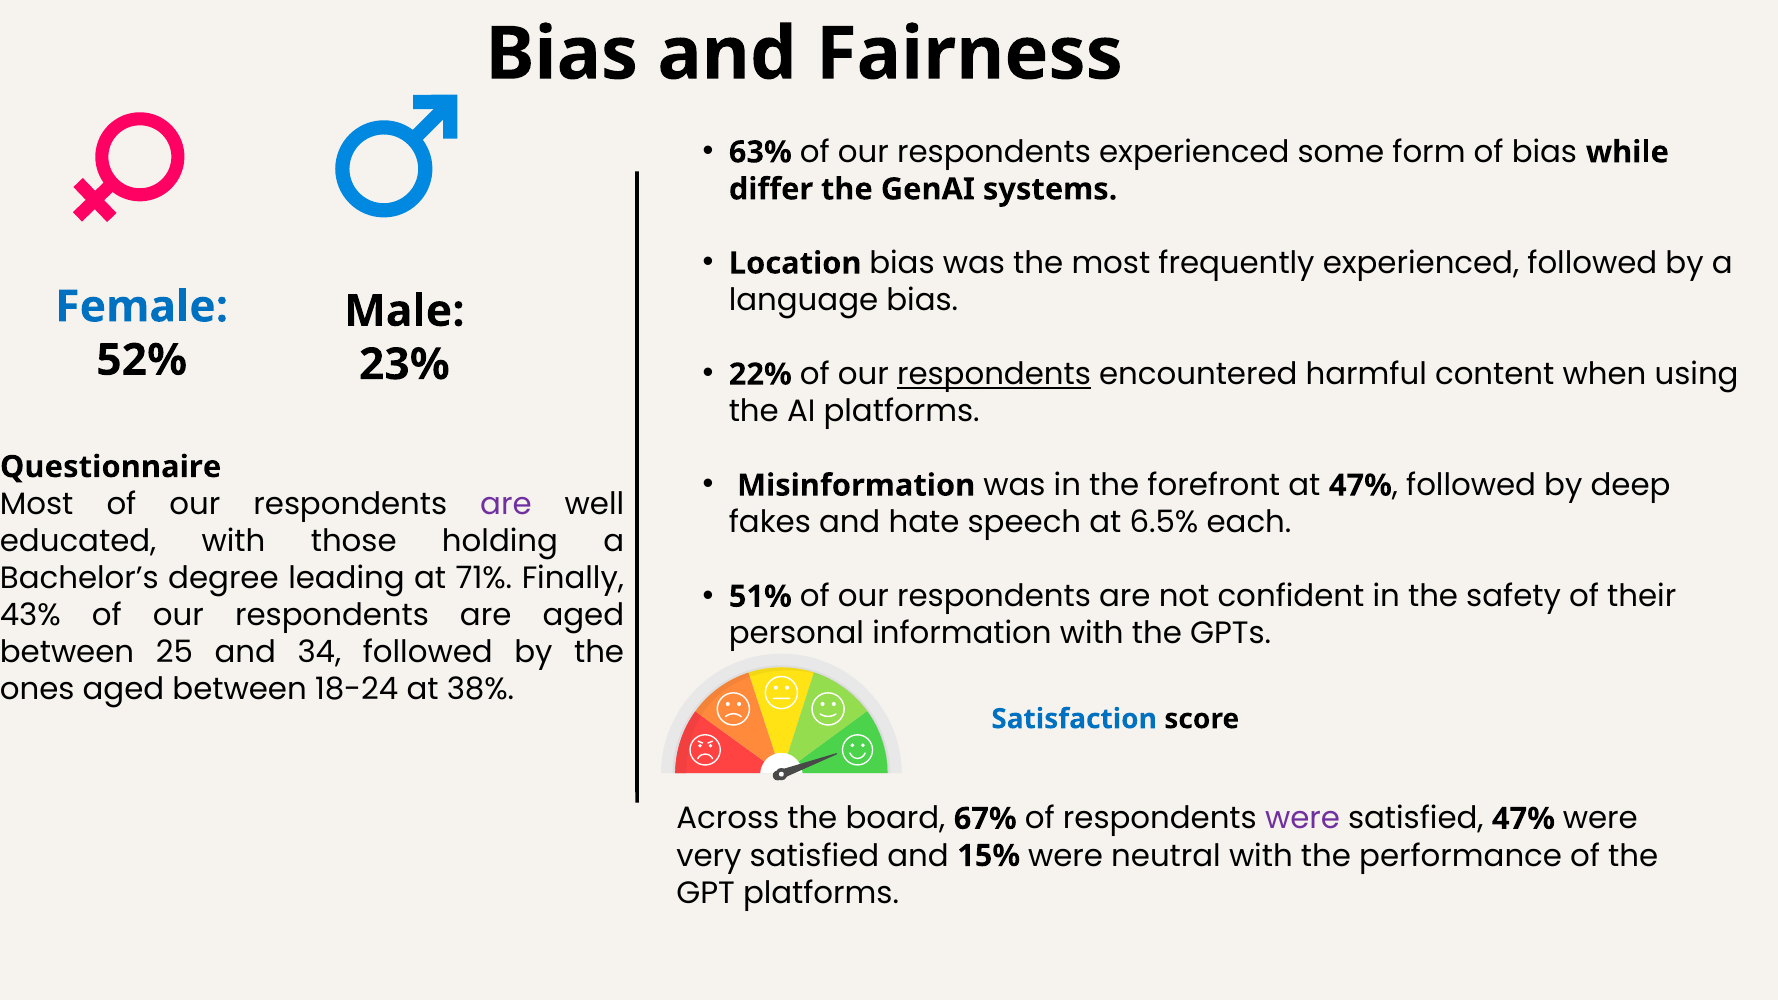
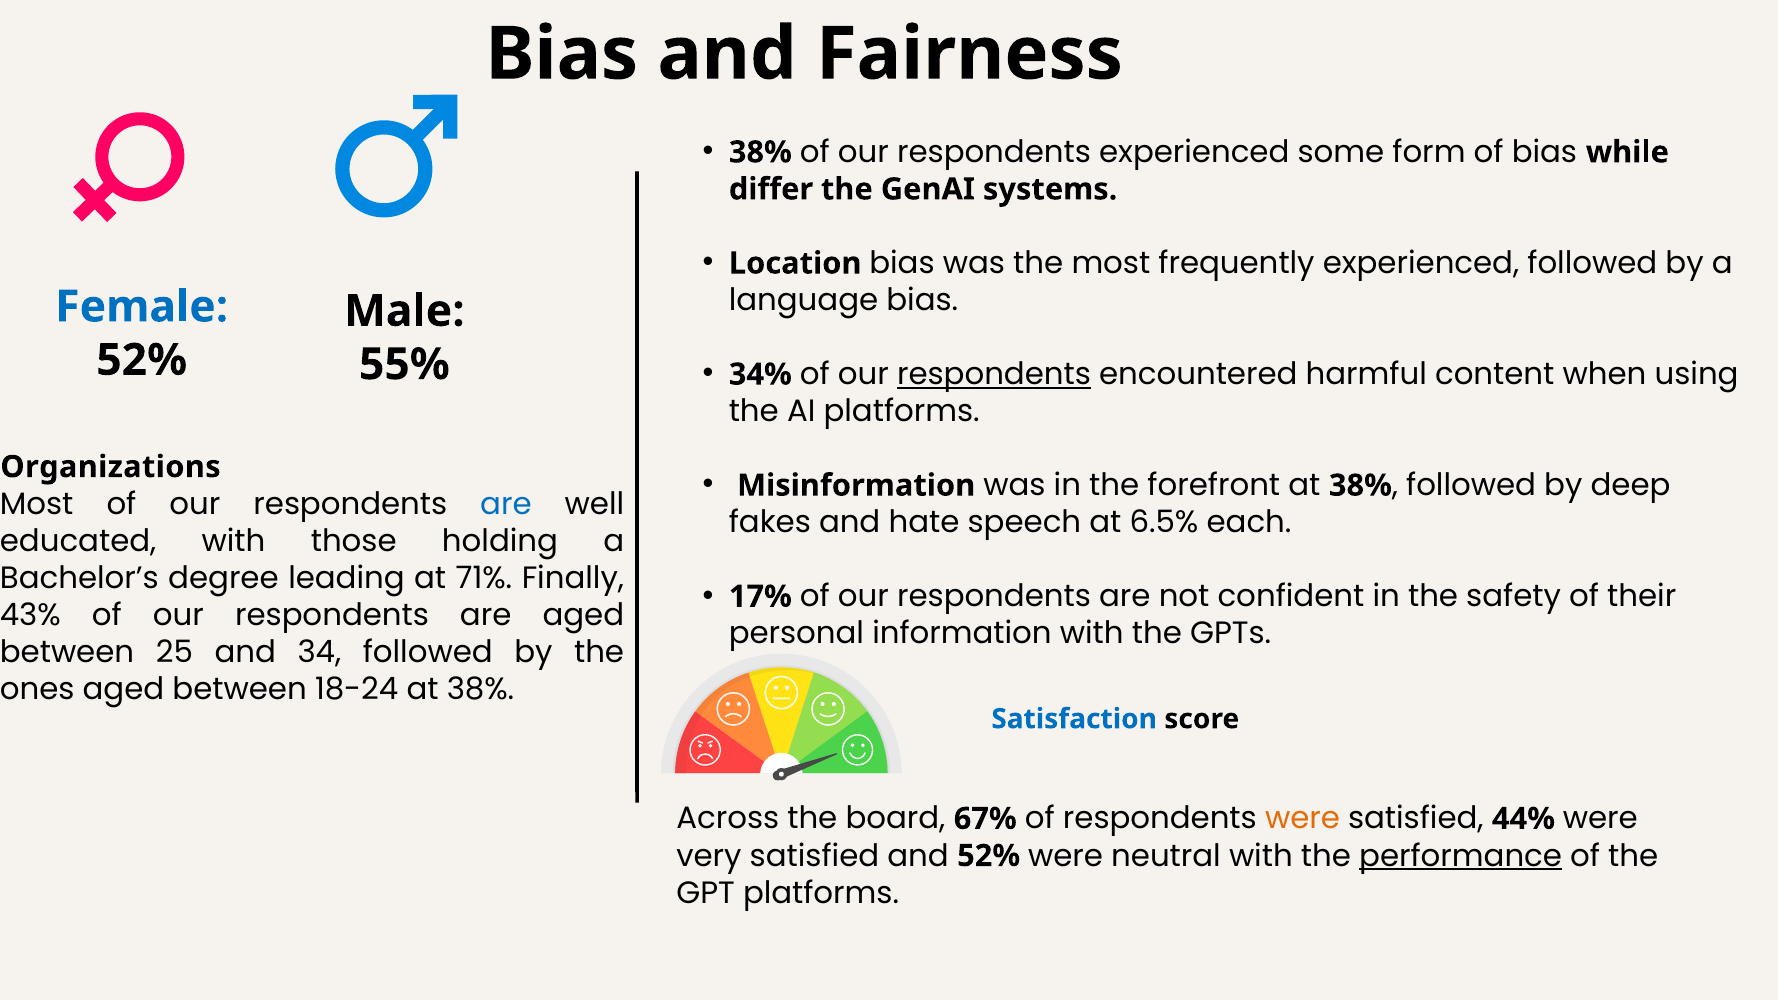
63% at (760, 152): 63% -> 38%
23%: 23% -> 55%
22%: 22% -> 34%
Questionnaire: Questionnaire -> Organizations
forefront at 47%: 47% -> 38%
are at (506, 504) colour: purple -> blue
51%: 51% -> 17%
were at (1303, 819) colour: purple -> orange
satisfied 47%: 47% -> 44%
and 15%: 15% -> 52%
performance underline: none -> present
